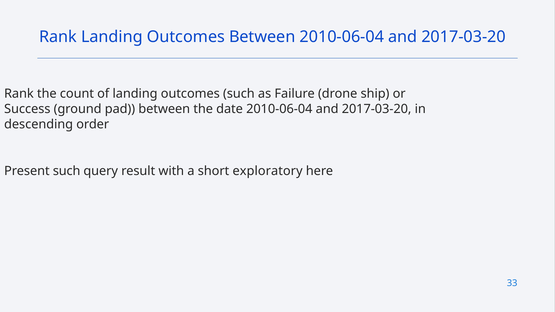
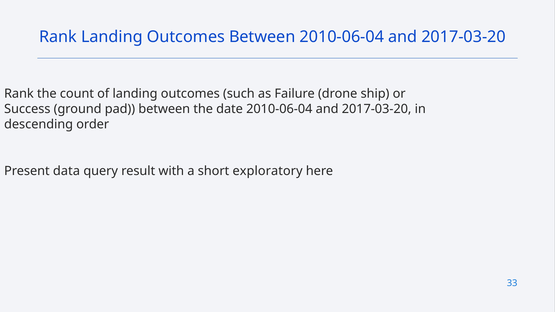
Present such: such -> data
